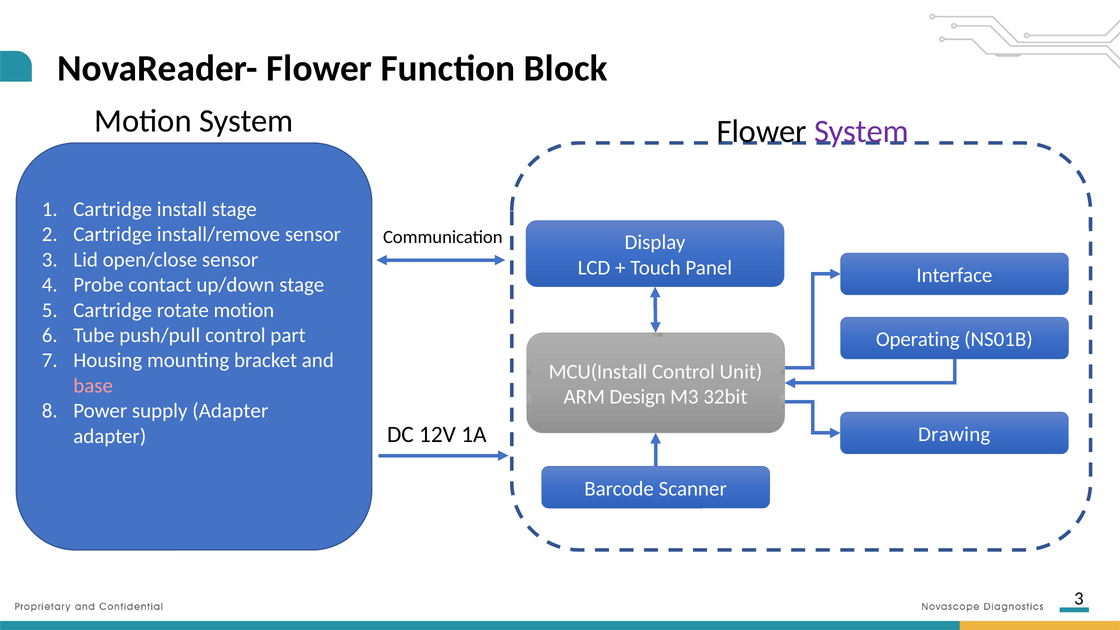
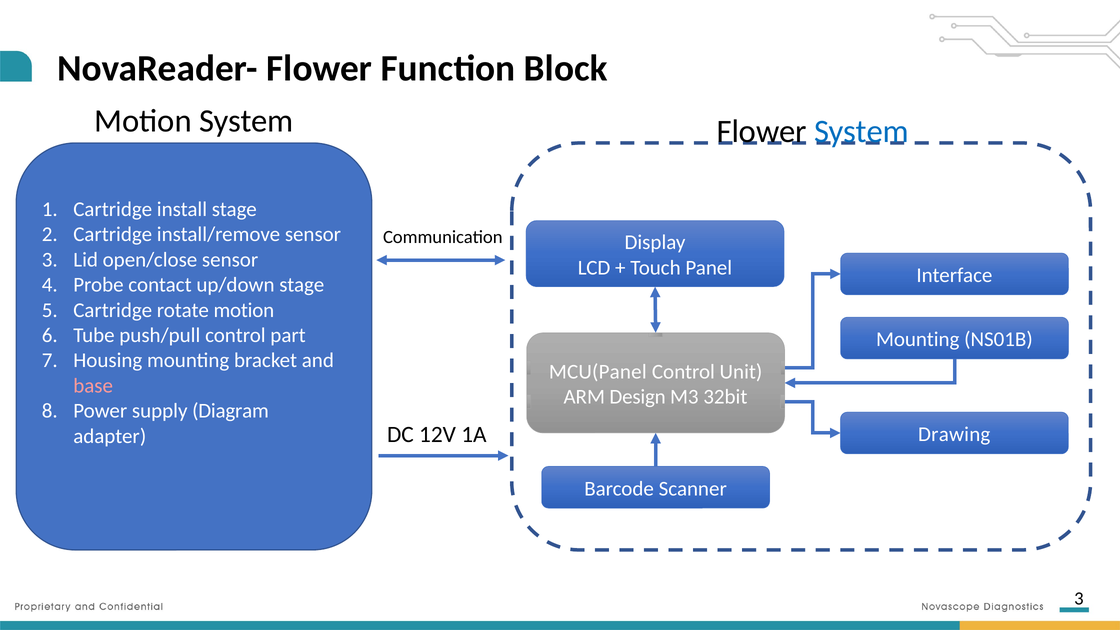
System at (861, 132) colour: purple -> blue
Operating at (918, 340): Operating -> Mounting
MCU(Install: MCU(Install -> MCU(Panel
supply Adapter: Adapter -> Diagram
